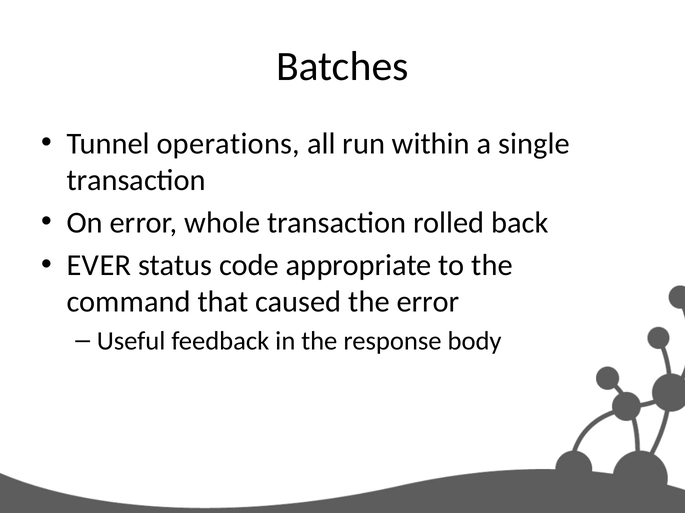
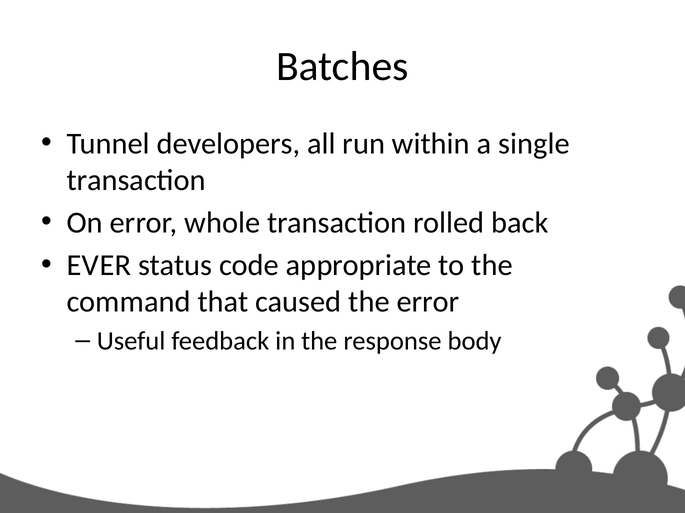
operations: operations -> developers
